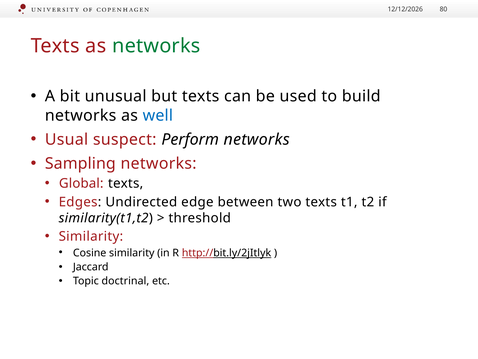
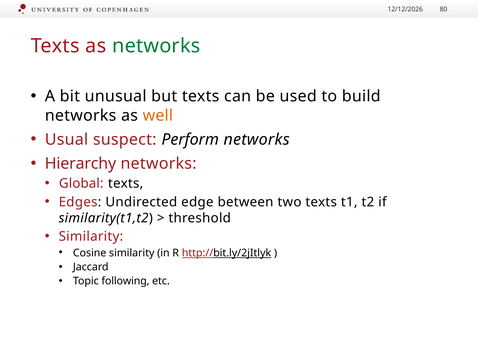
well colour: blue -> orange
Sampling: Sampling -> Hierarchy
doctrinal: doctrinal -> following
